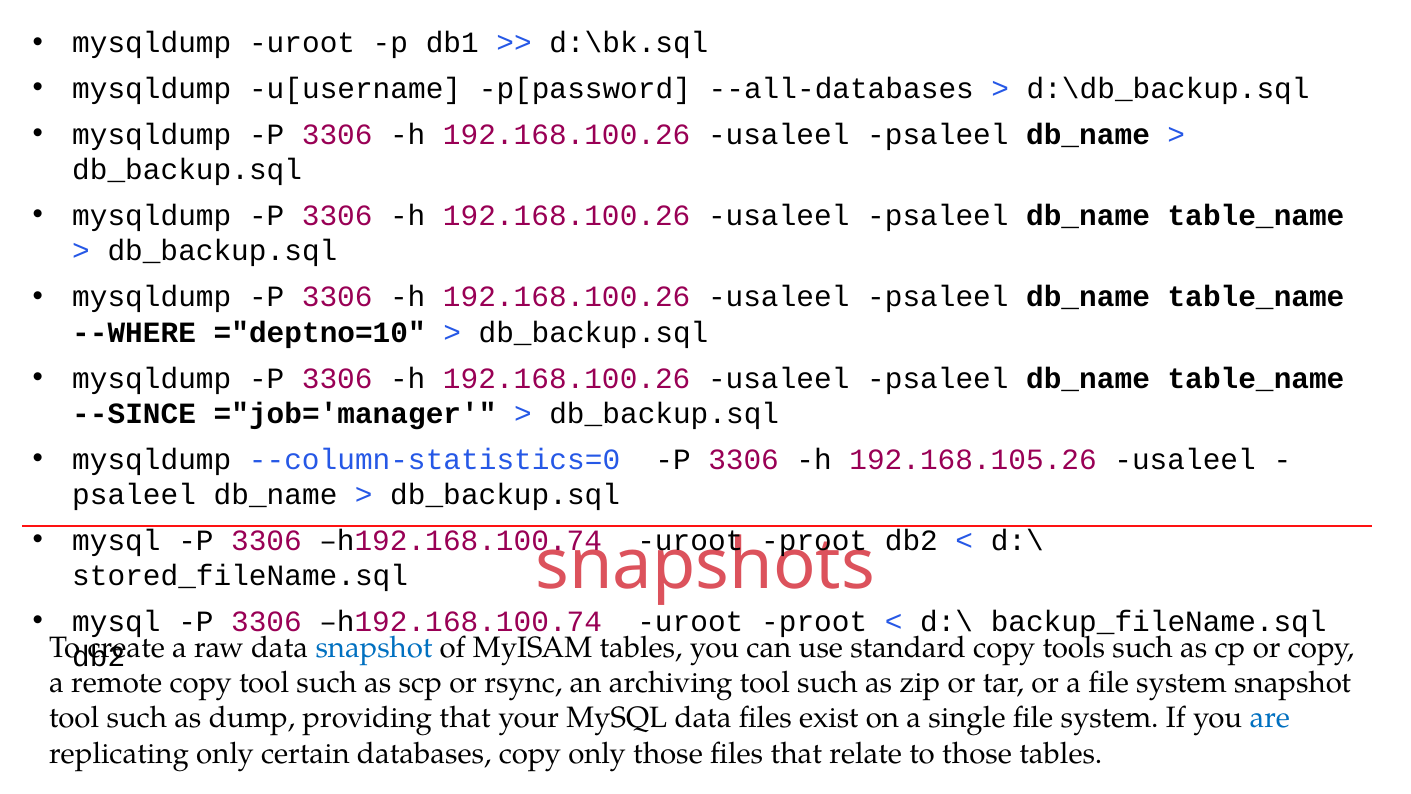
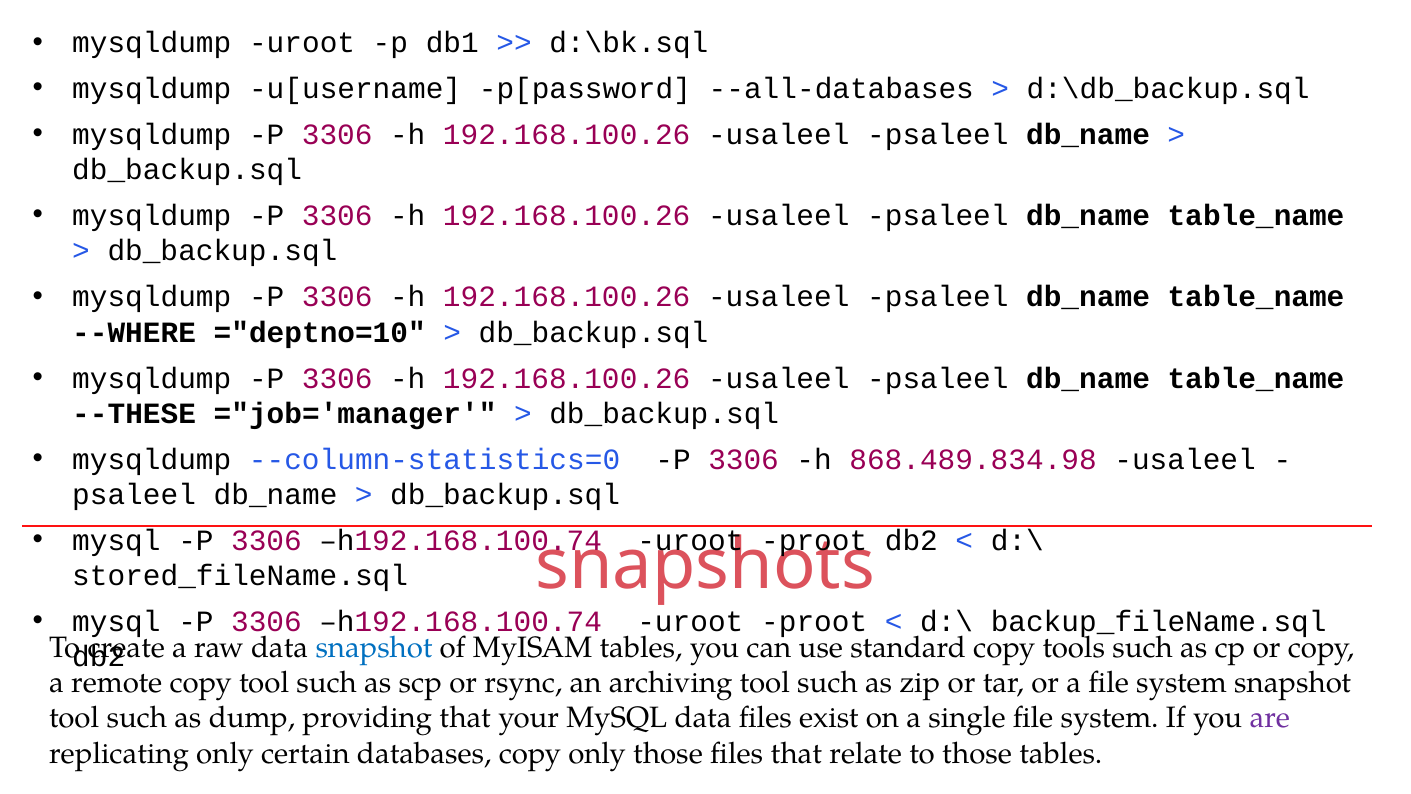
--SINCE: --SINCE -> --THESE
192.168.105.26: 192.168.105.26 -> 868.489.834.98
are colour: blue -> purple
